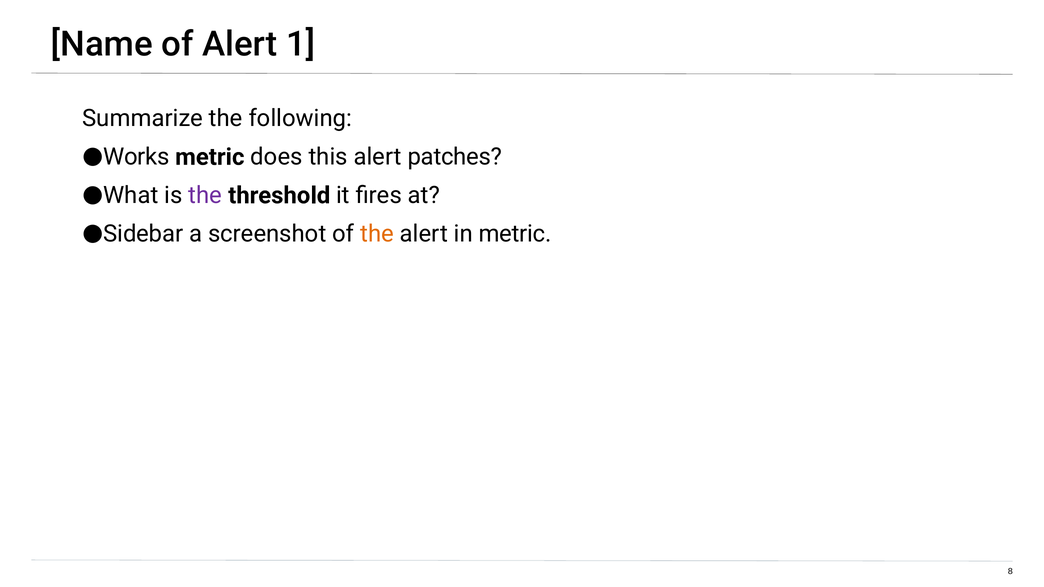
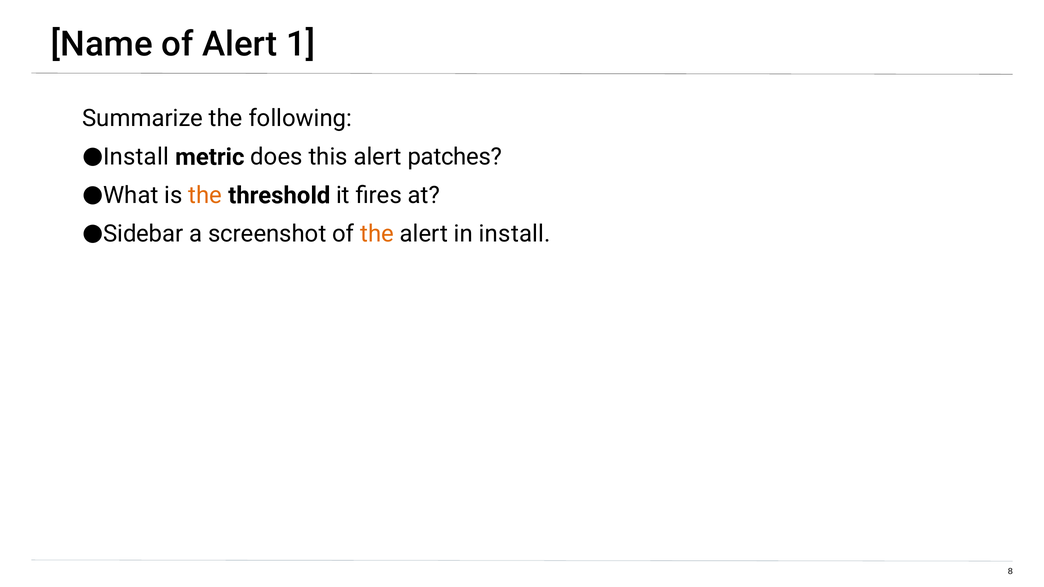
Works at (136, 157): Works -> Install
the at (205, 196) colour: purple -> orange
in metric: metric -> install
